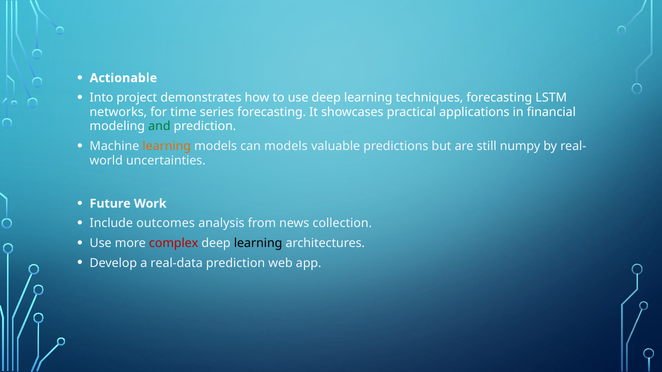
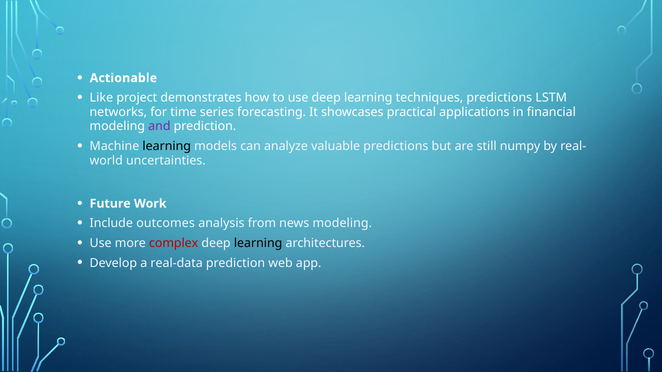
Into: Into -> Like
techniques forecasting: forecasting -> predictions
and colour: green -> purple
learning at (167, 146) colour: orange -> black
can models: models -> analyze
news collection: collection -> modeling
